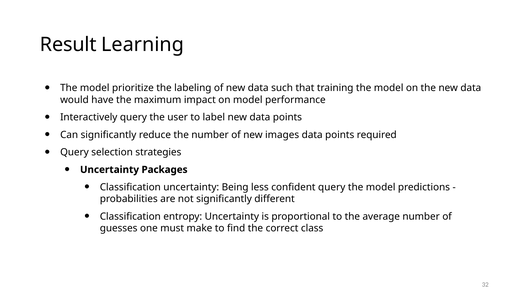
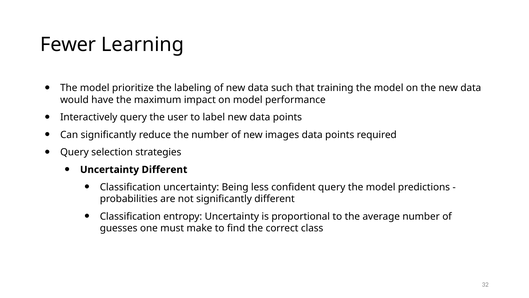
Result: Result -> Fewer
Uncertainty Packages: Packages -> Different
